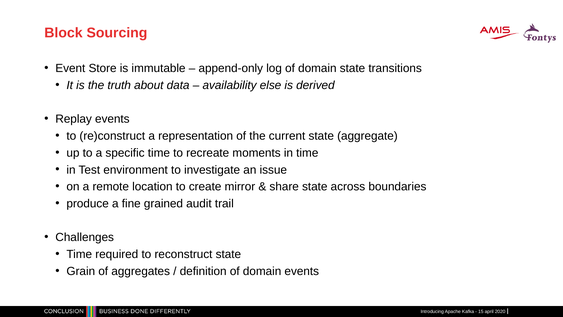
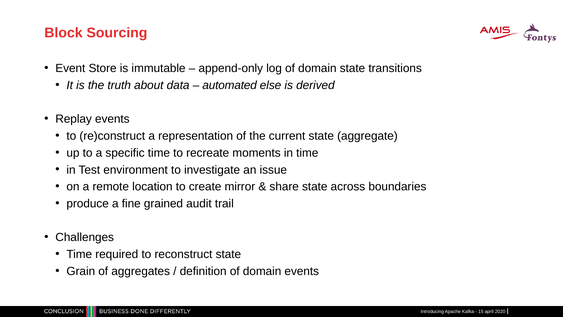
availability: availability -> automated
